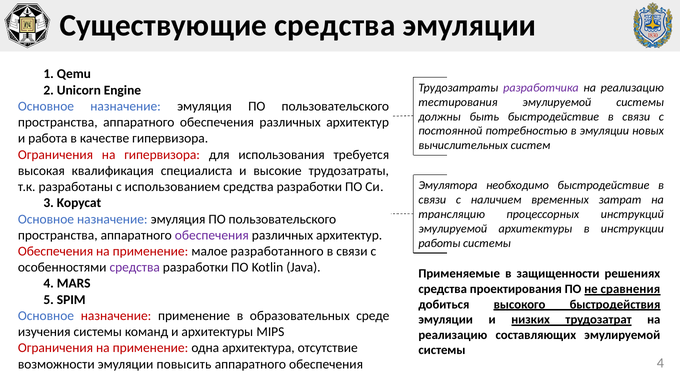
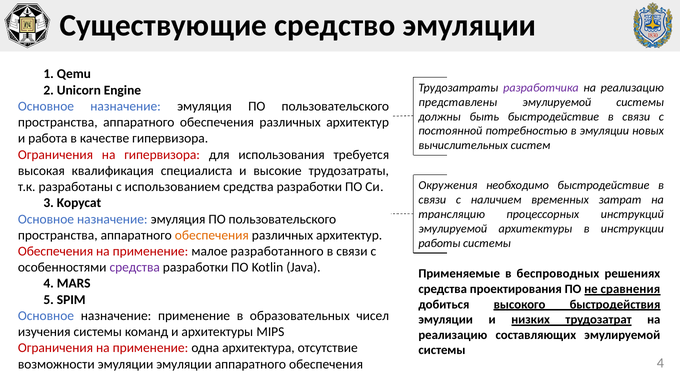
Существующие средства: средства -> средство
тестирования: тестирования -> представлены
Эмулятора: Эмулятора -> Окружения
обеспечения at (212, 235) colour: purple -> orange
защищенности: защищенности -> беспроводных
назначение at (116, 316) colour: red -> black
среде: среде -> чисел
эмуляции повысить: повысить -> эмуляции
